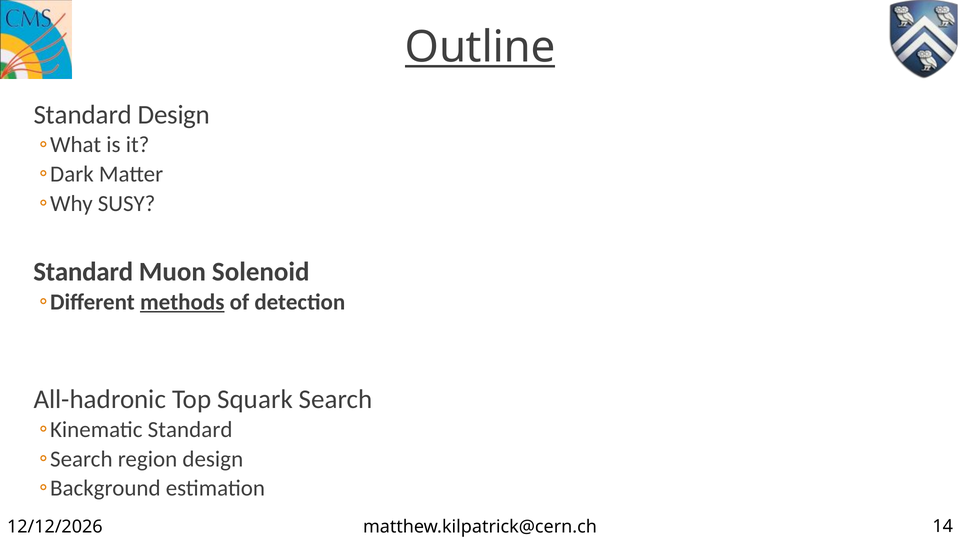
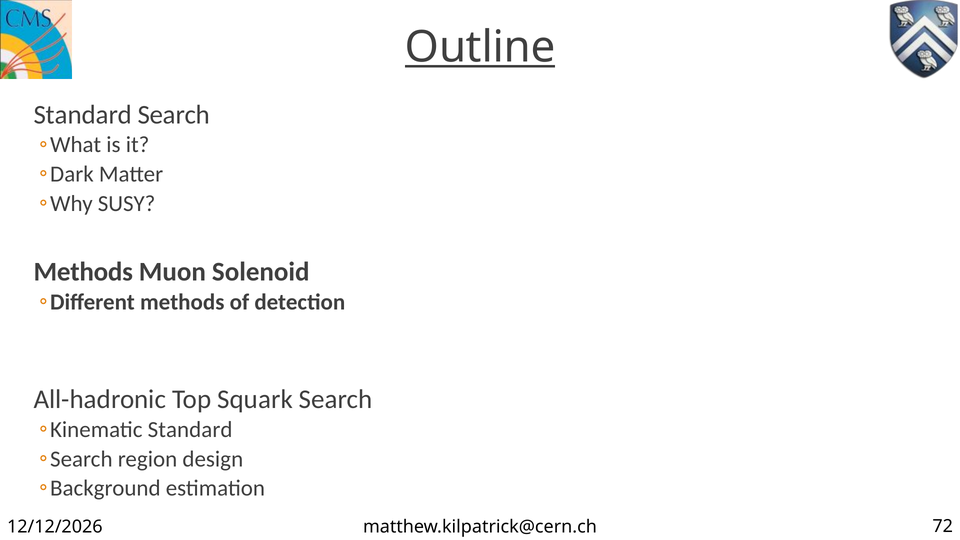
Standard Design: Design -> Search
Standard at (83, 272): Standard -> Methods
methods at (182, 302) underline: present -> none
14: 14 -> 72
